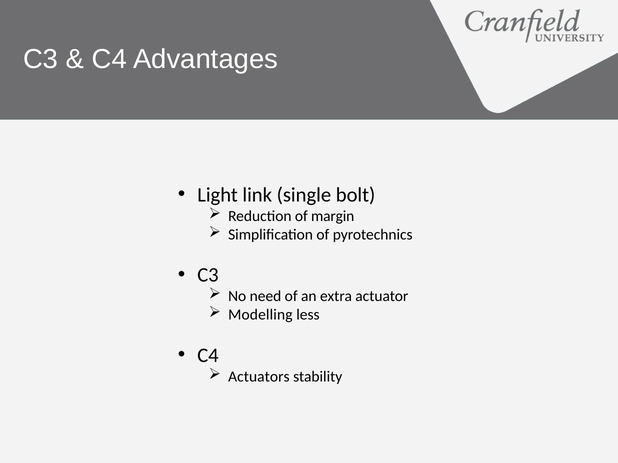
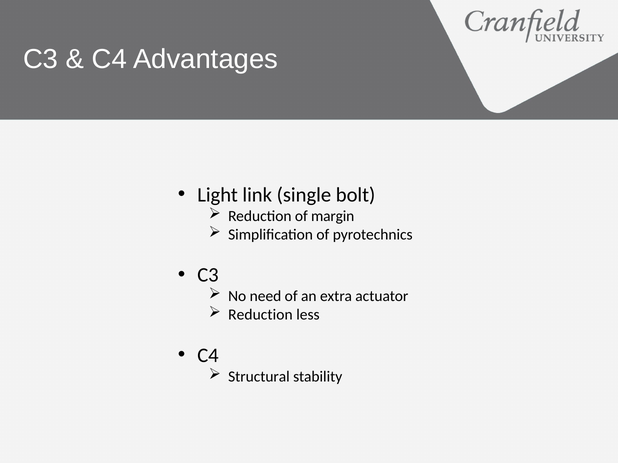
Modelling at (260, 315): Modelling -> Reduction
Actuators: Actuators -> Structural
